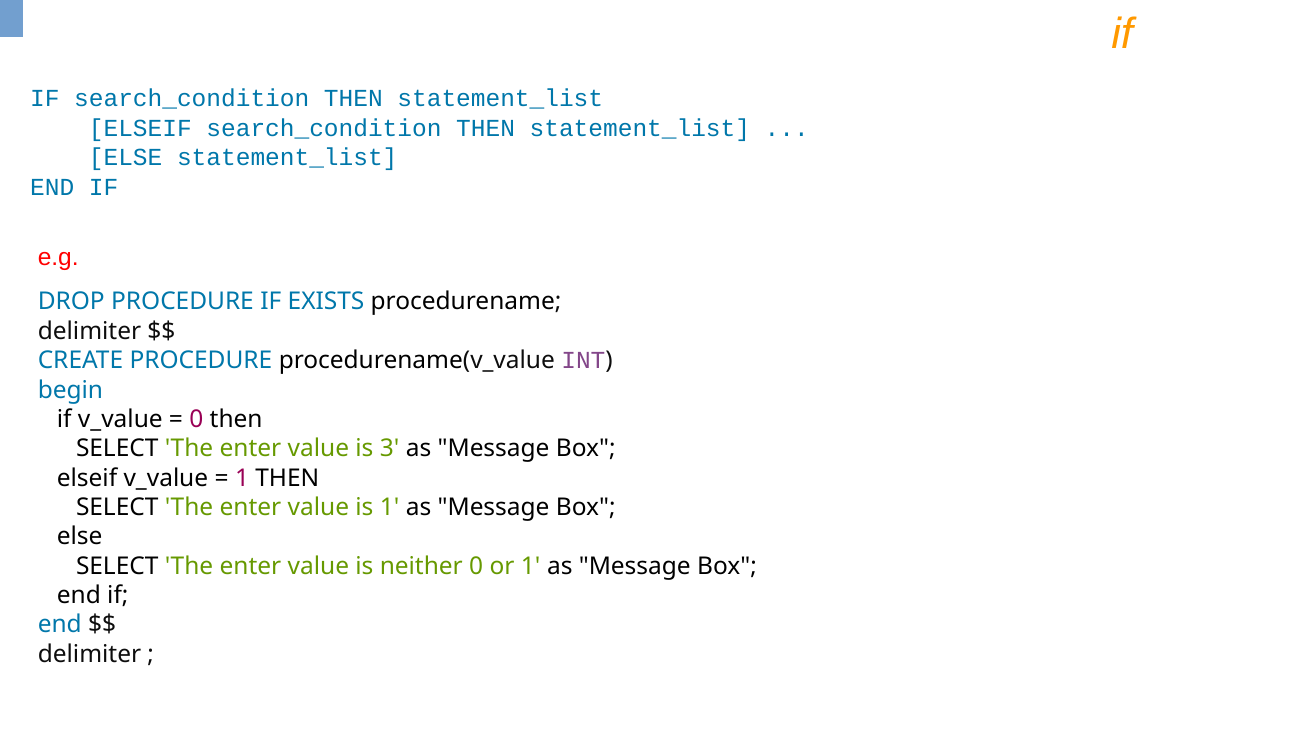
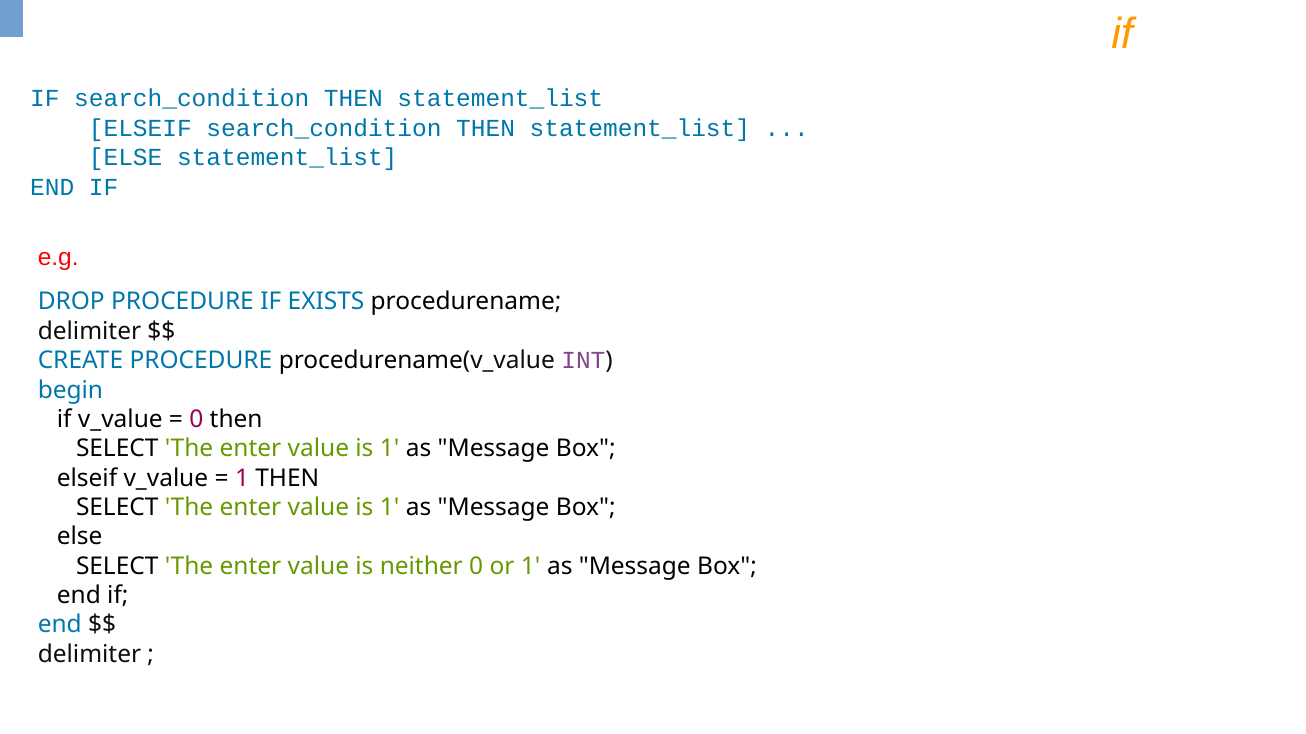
3 at (390, 449): 3 -> 1
